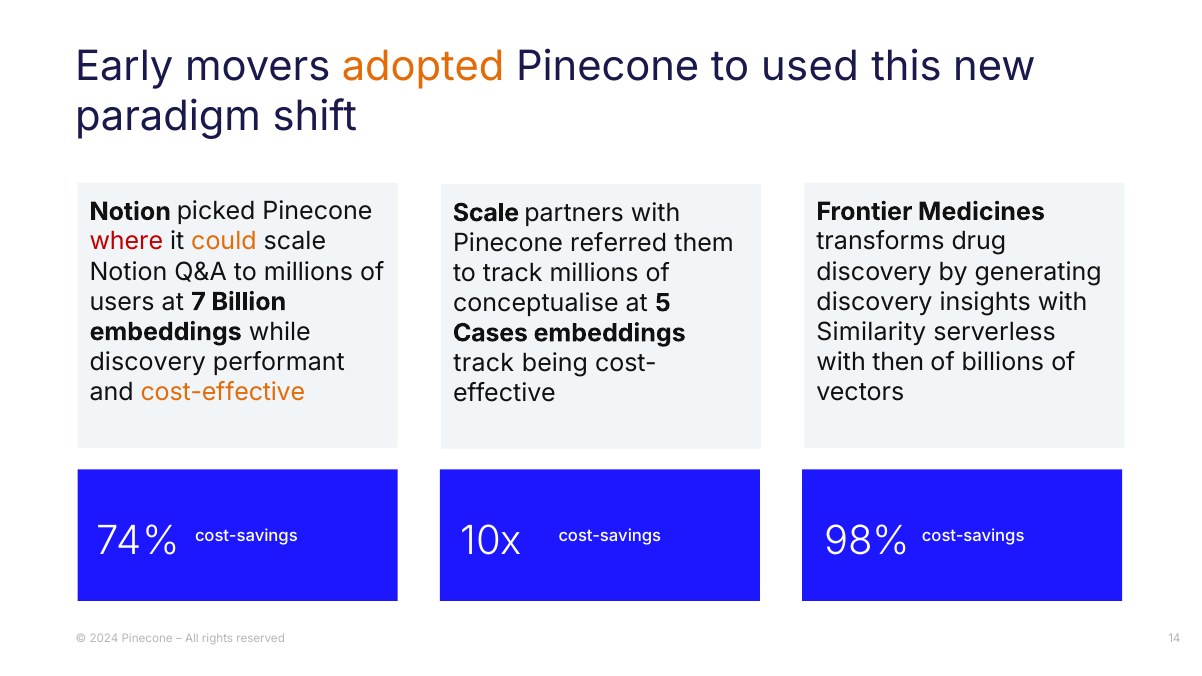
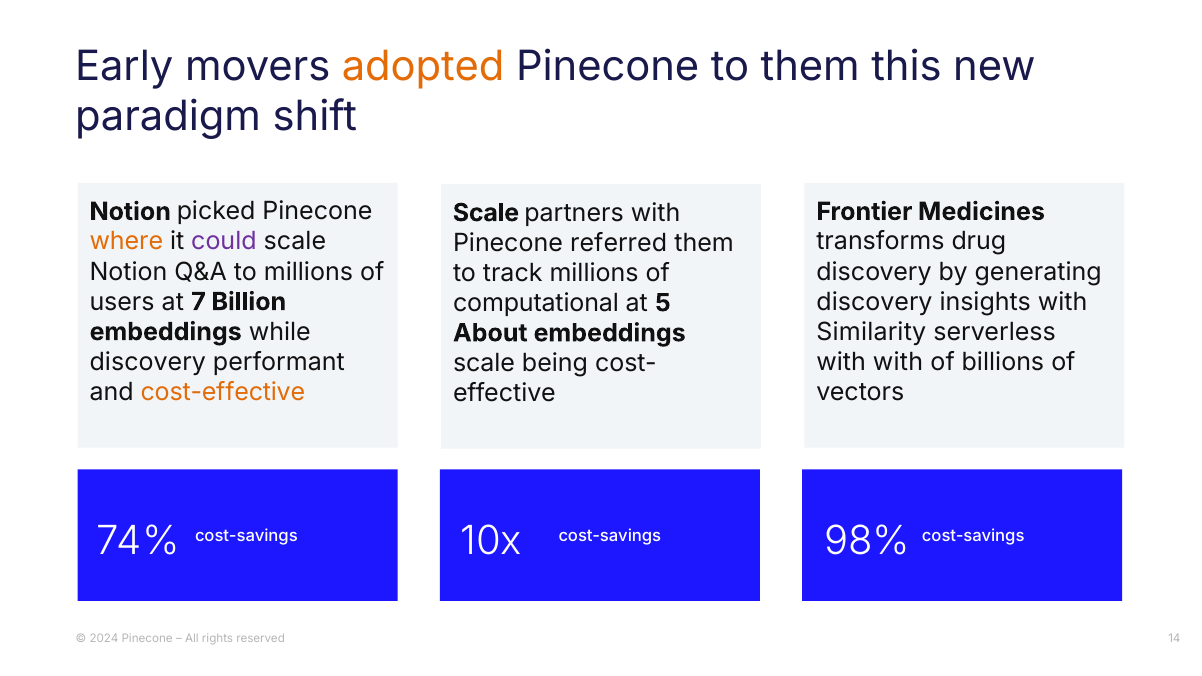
to used: used -> them
where colour: red -> orange
could colour: orange -> purple
conceptualise: conceptualise -> computational
Cases: Cases -> About
with then: then -> with
track at (484, 363): track -> scale
